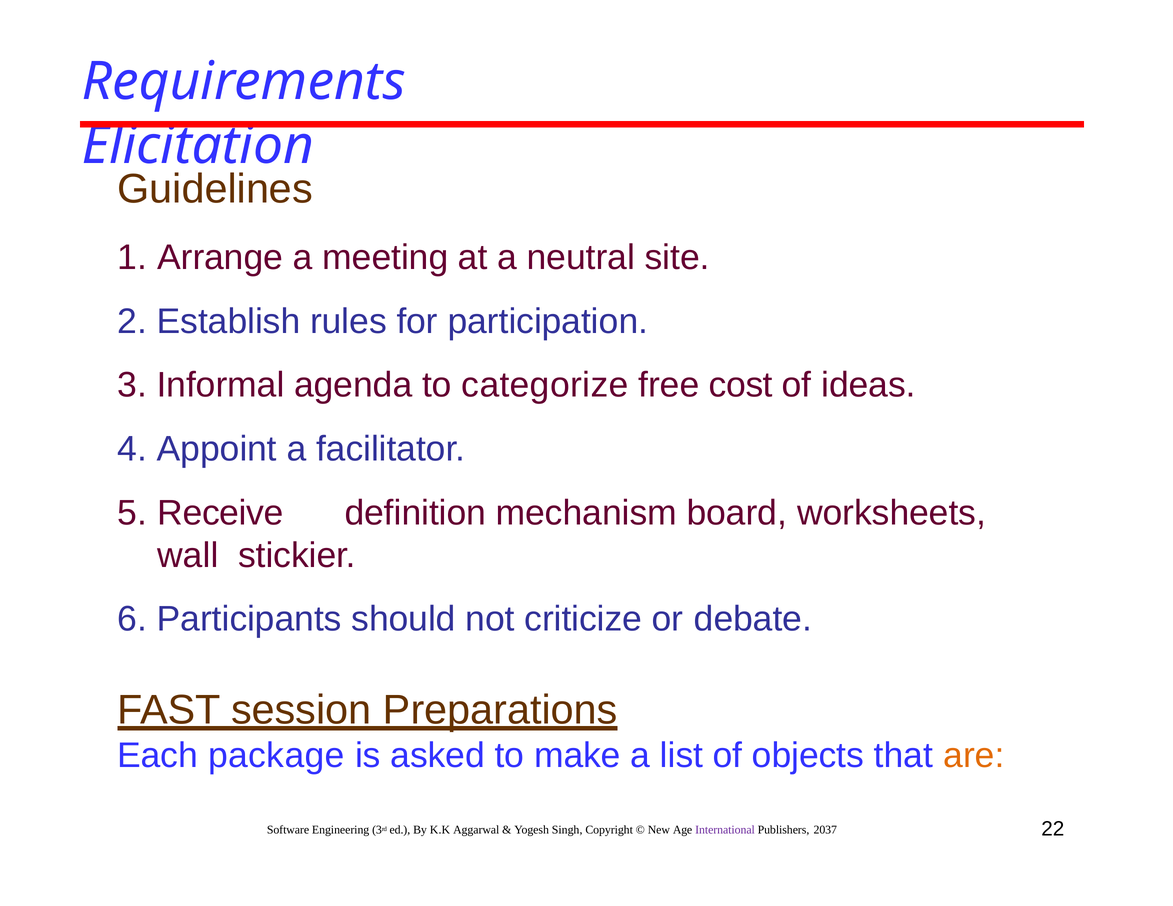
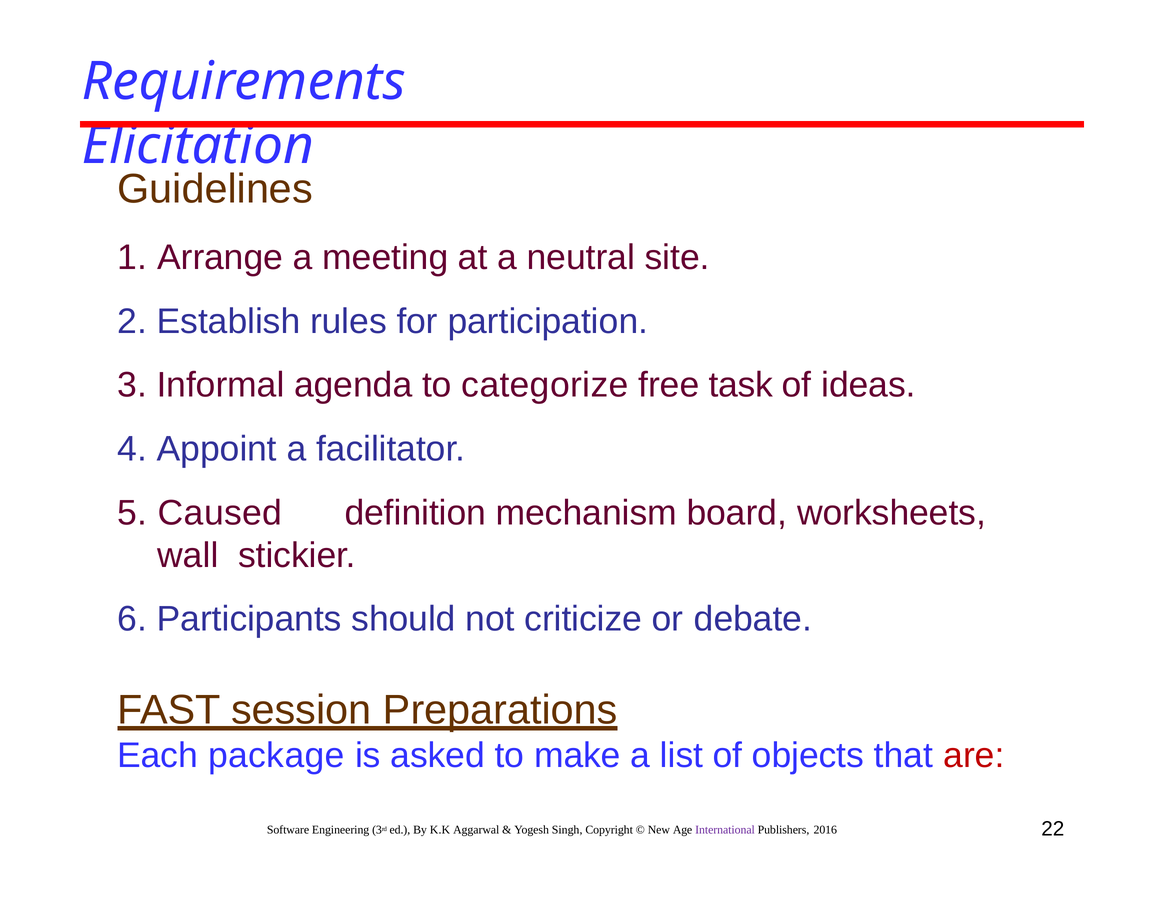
cost: cost -> task
Receive: Receive -> Caused
are colour: orange -> red
2037: 2037 -> 2016
